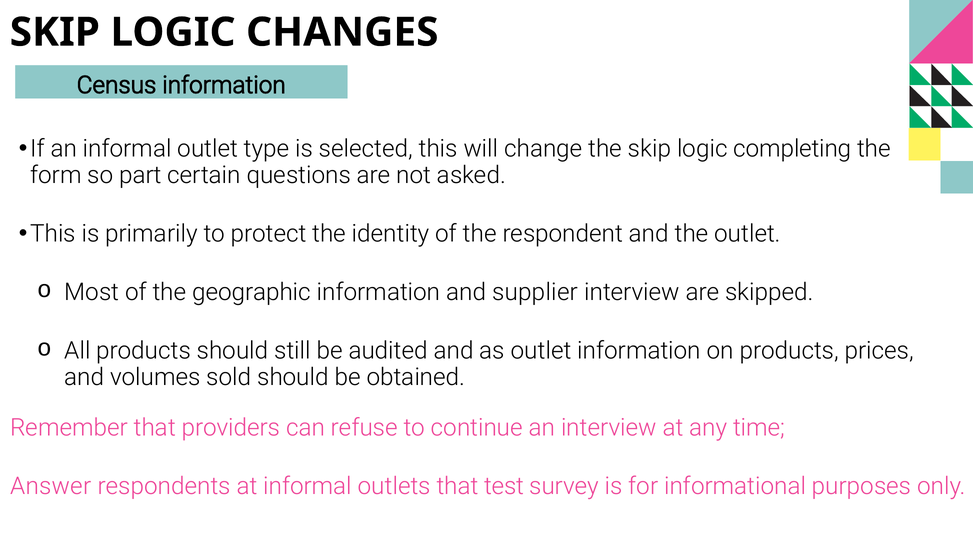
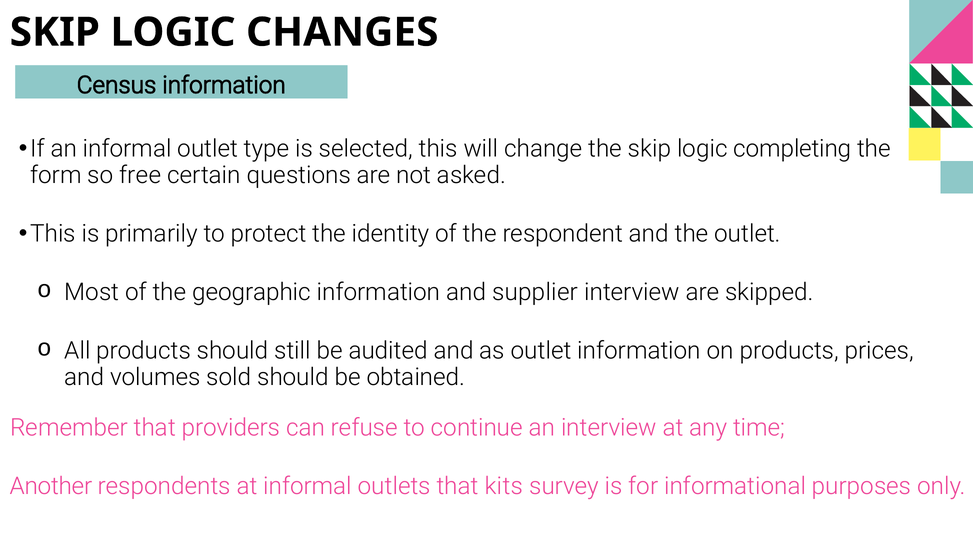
part: part -> free
Answer: Answer -> Another
test: test -> kits
